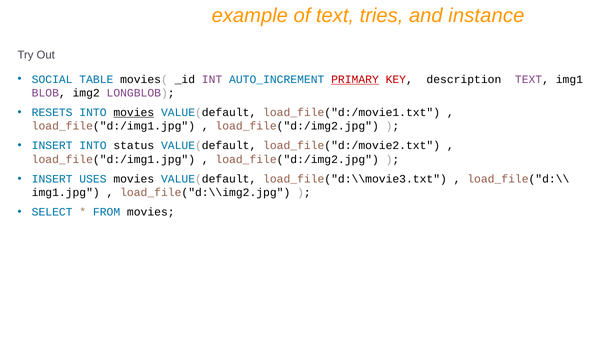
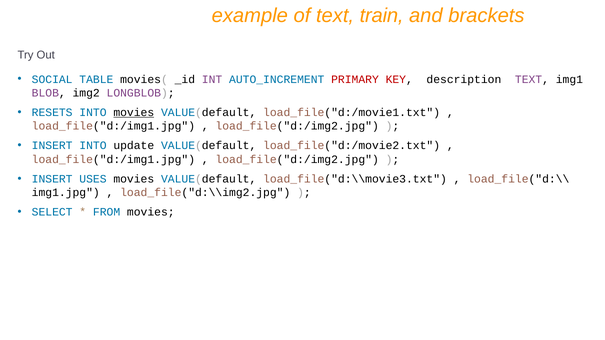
tries: tries -> train
instance: instance -> brackets
PRIMARY underline: present -> none
status: status -> update
